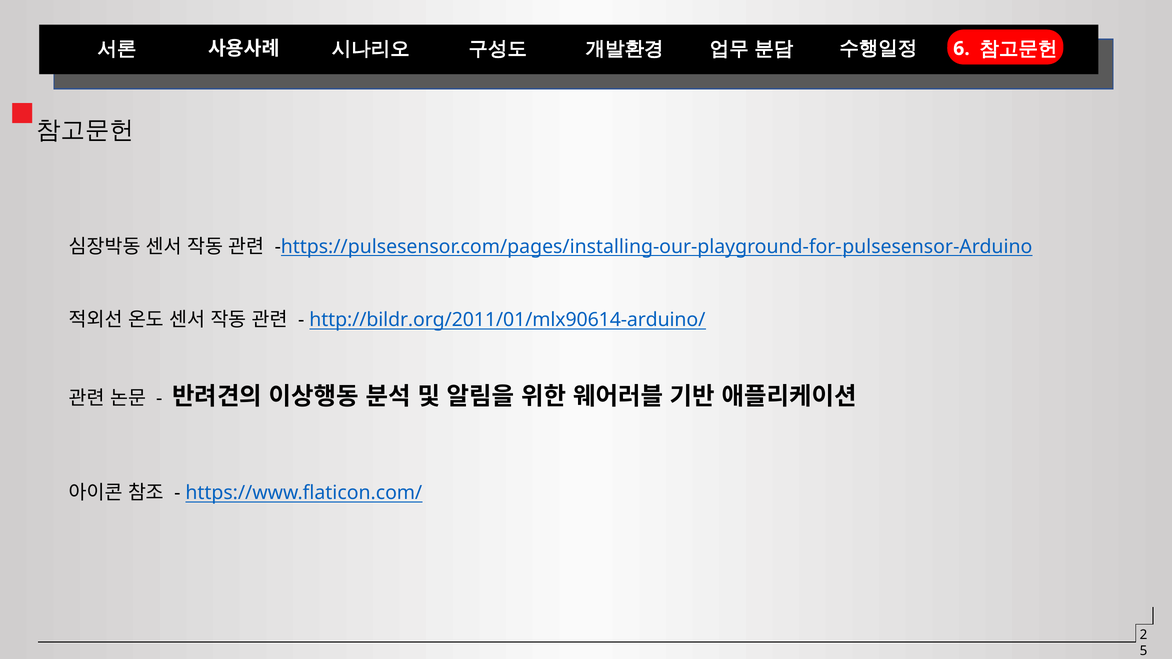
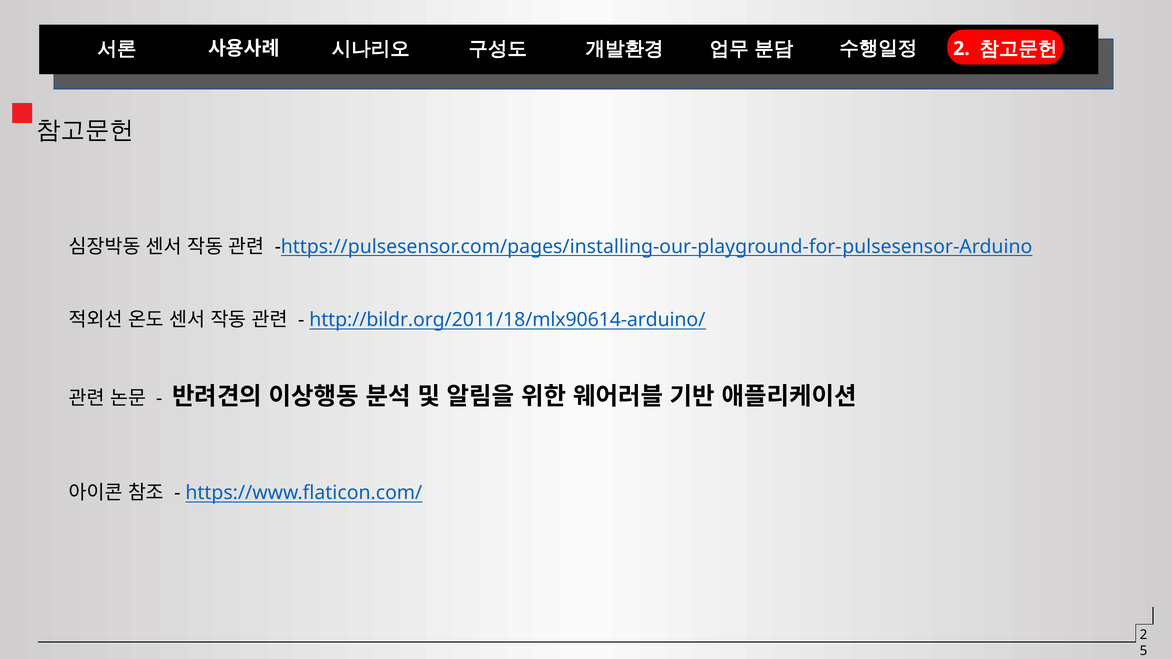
6 at (961, 49): 6 -> 2
http://bildr.org/2011/01/mlx90614-arduino/: http://bildr.org/2011/01/mlx90614-arduino/ -> http://bildr.org/2011/18/mlx90614-arduino/
